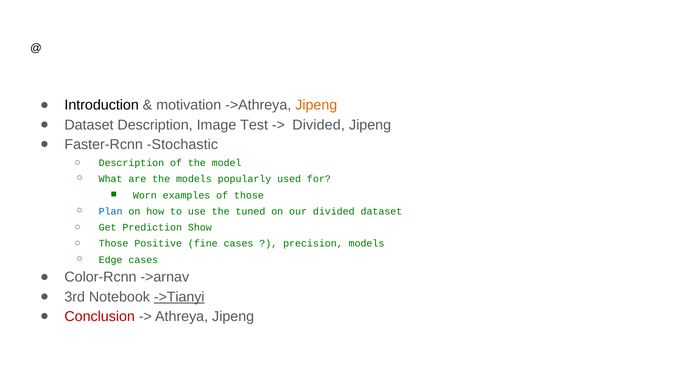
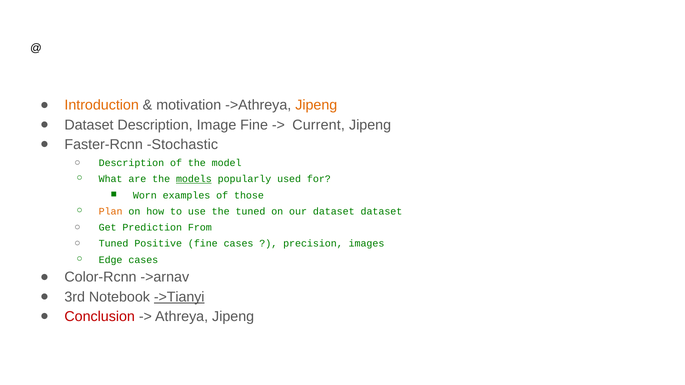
Introduction colour: black -> orange
Image Test: Test -> Fine
Divided at (319, 125): Divided -> Current
models at (194, 179) underline: none -> present
Plan colour: blue -> orange
our divided: divided -> dataset
Show: Show -> From
Those at (114, 244): Those -> Tuned
precision models: models -> images
